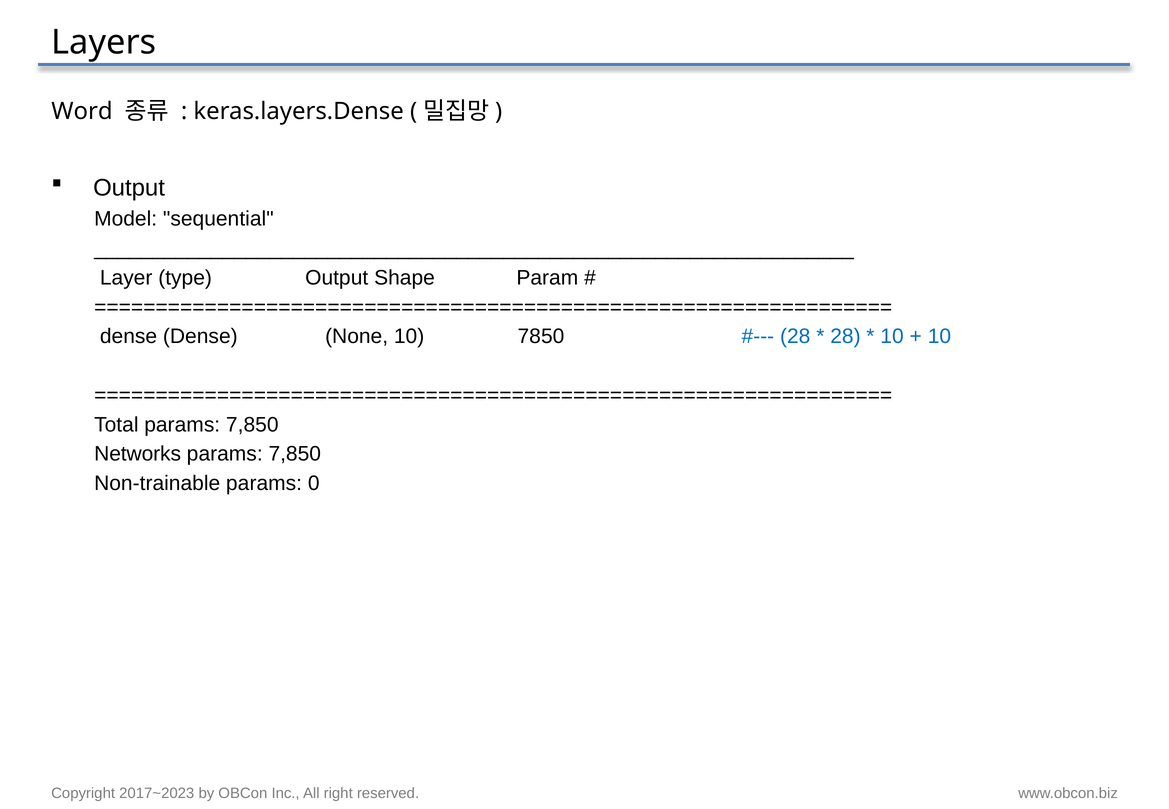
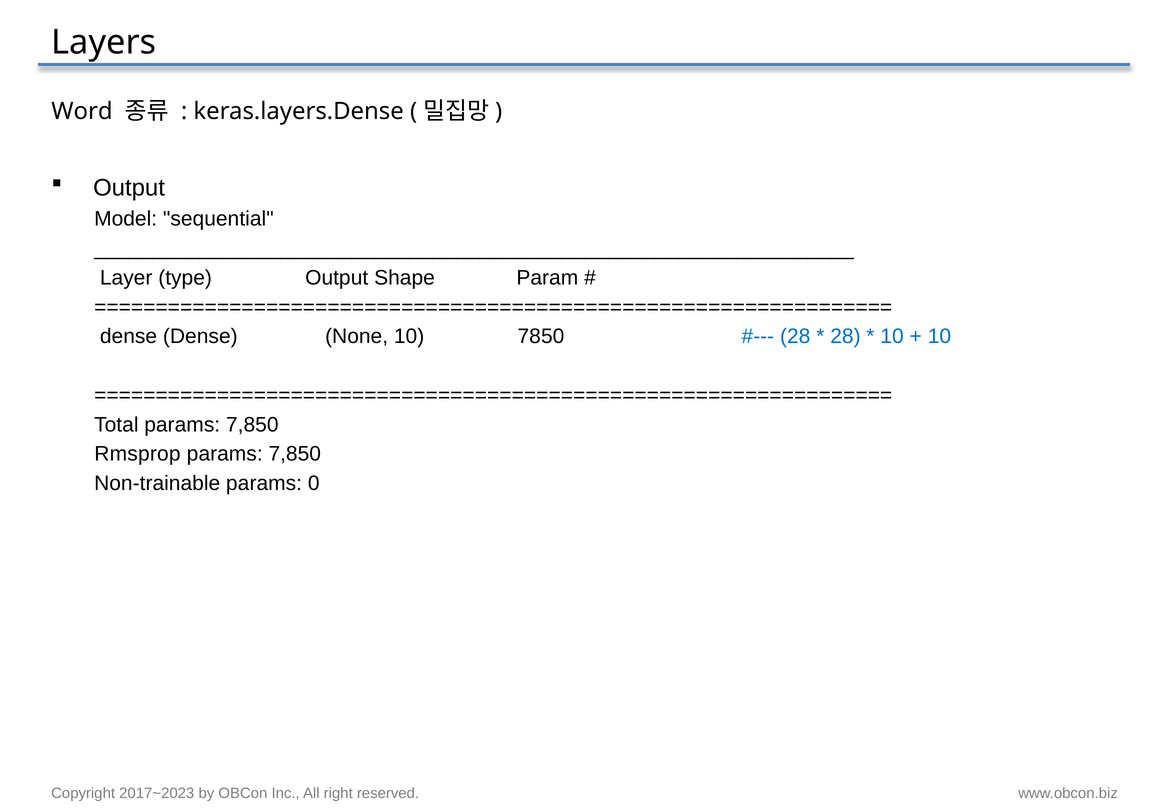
Networks: Networks -> Rmsprop
